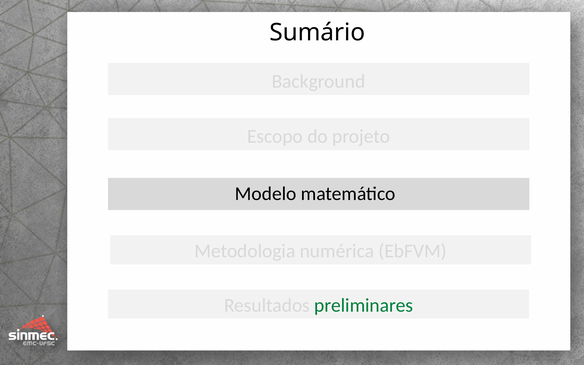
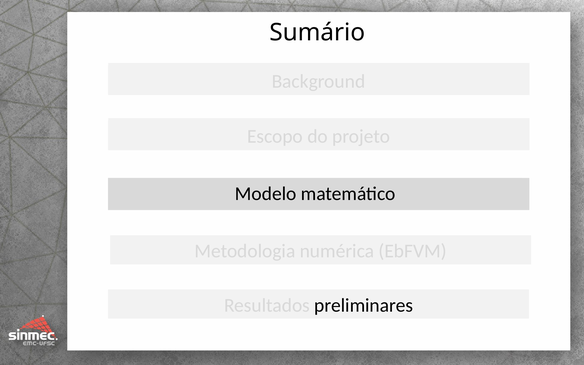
preliminares colour: green -> black
